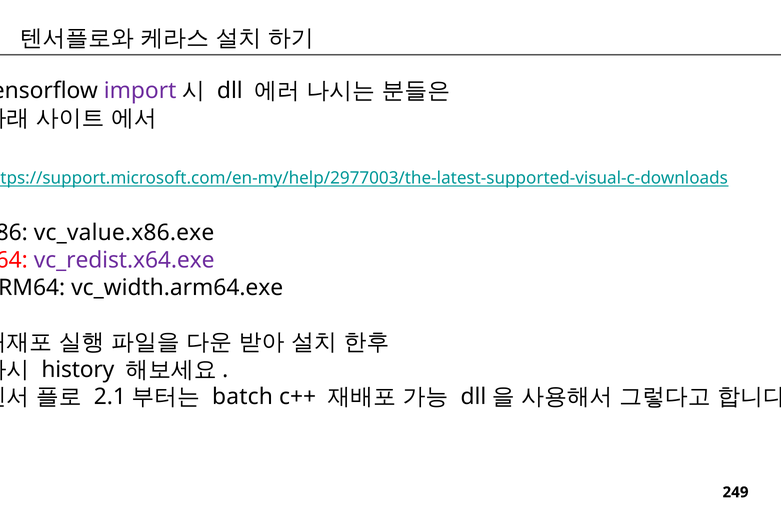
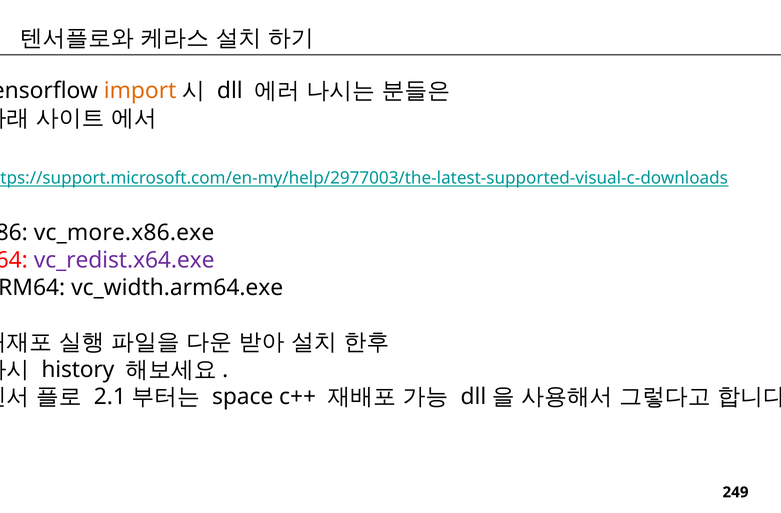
import colour: purple -> orange
vc_value.x86.exe: vc_value.x86.exe -> vc_more.x86.exe
batch: batch -> space
